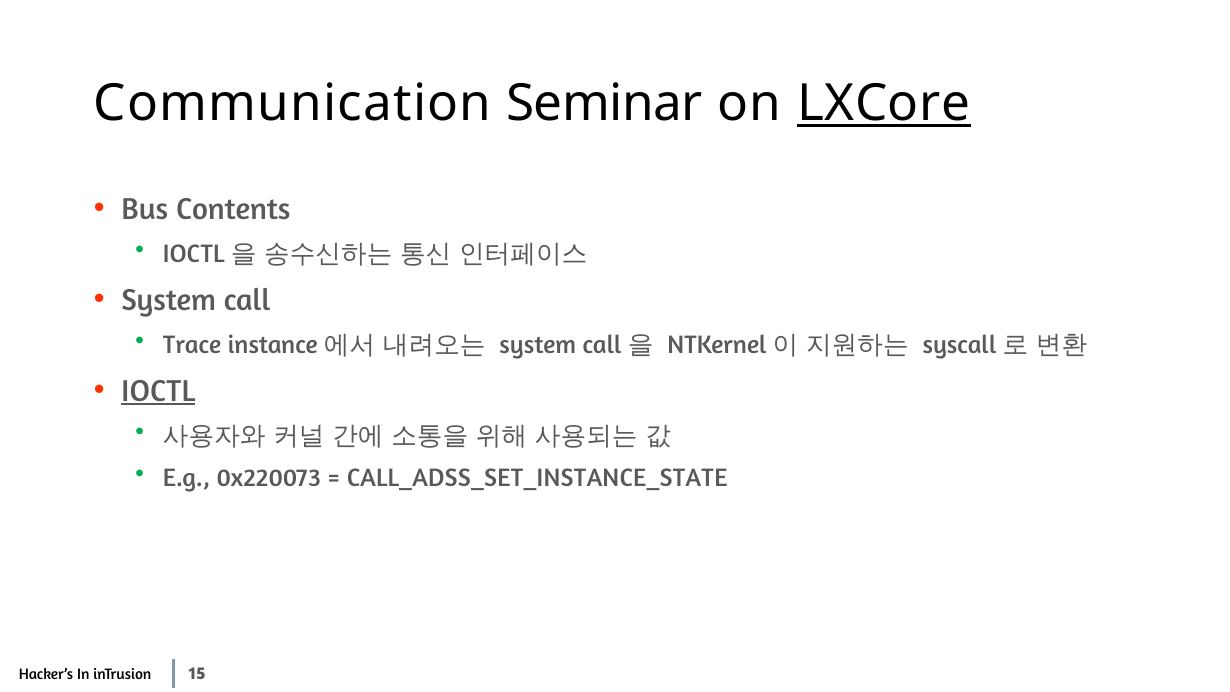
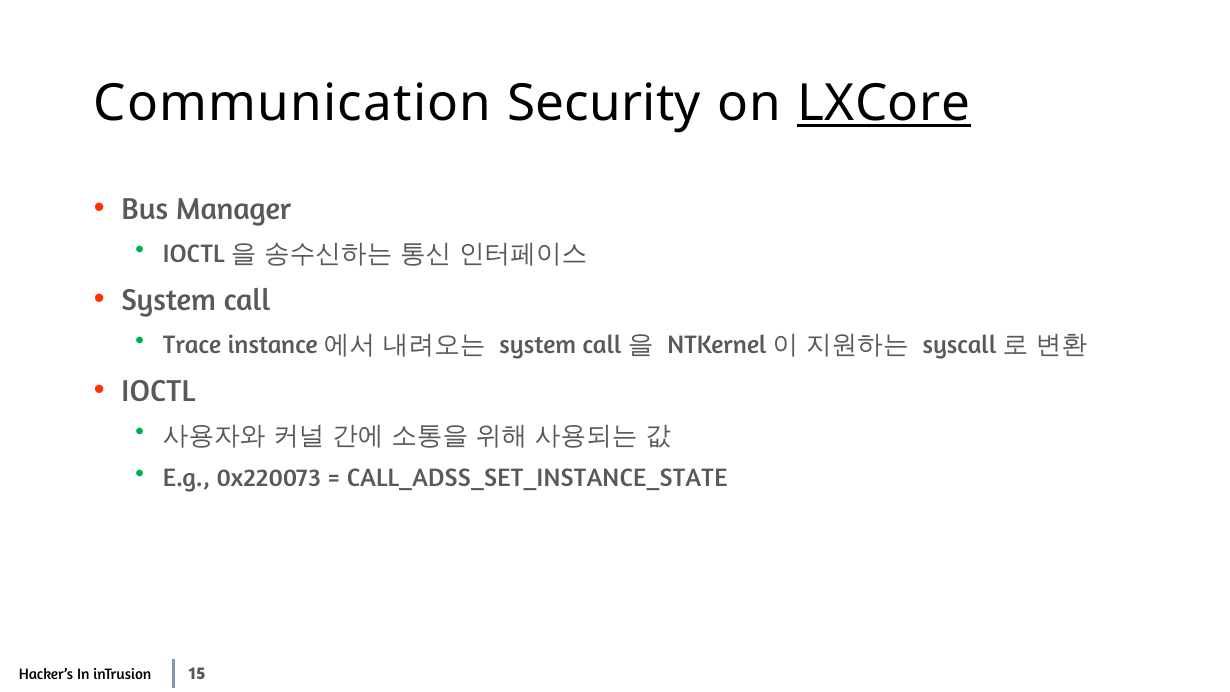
Seminar: Seminar -> Security
Contents: Contents -> Manager
IOCTL underline: present -> none
